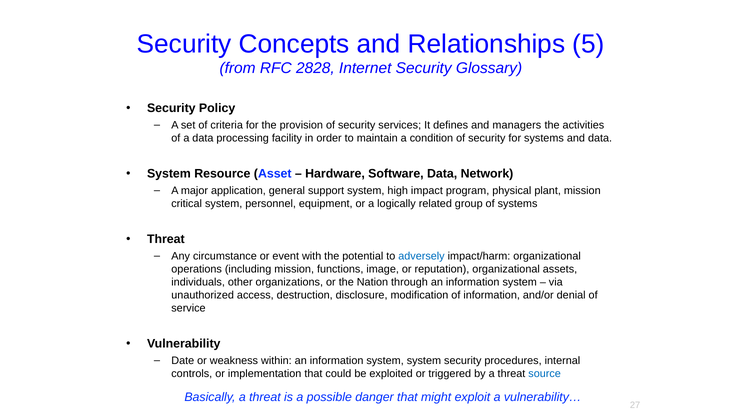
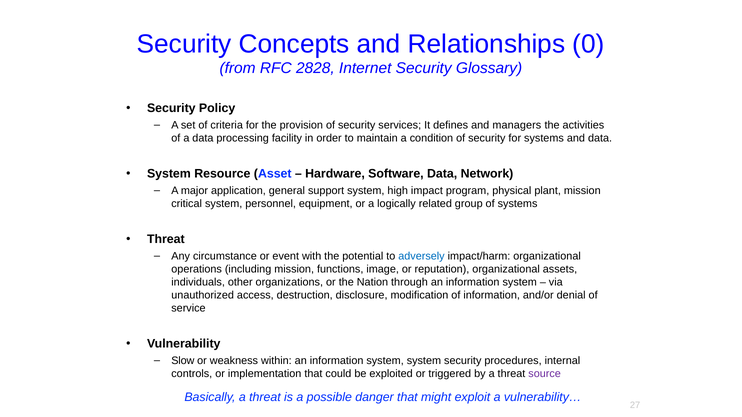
5: 5 -> 0
Date: Date -> Slow
source colour: blue -> purple
